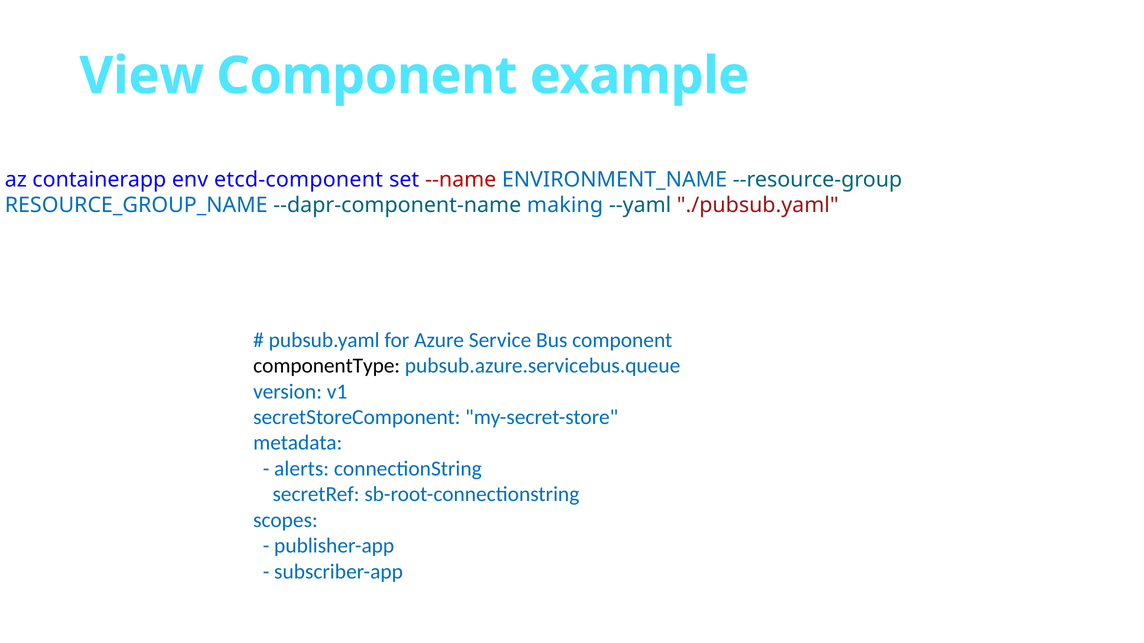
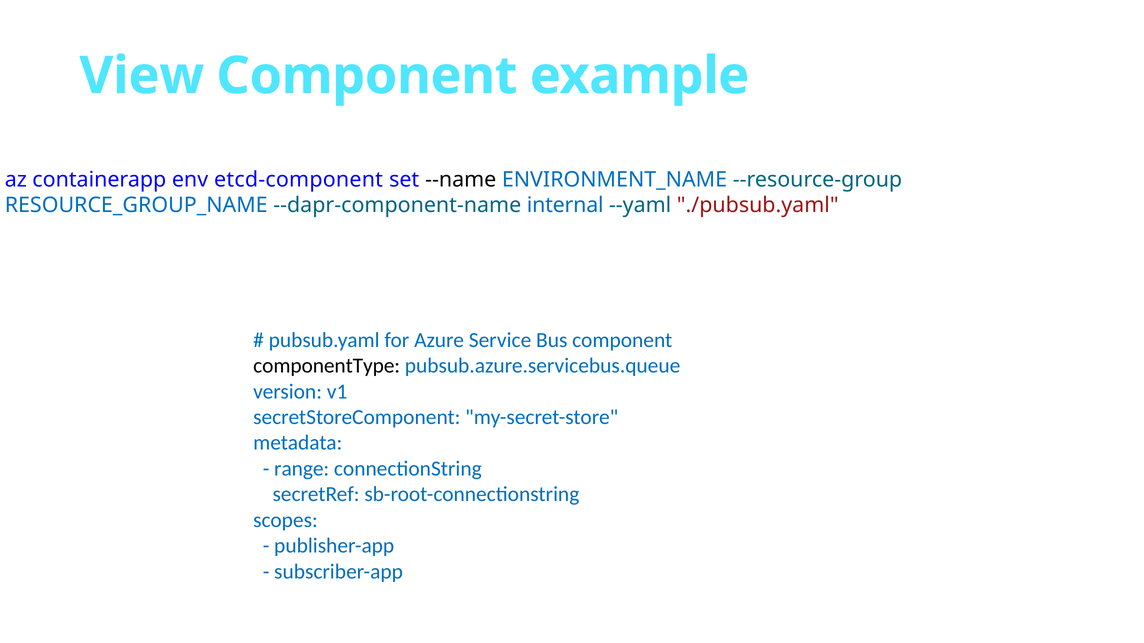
--name colour: red -> black
making: making -> internal
alerts: alerts -> range
